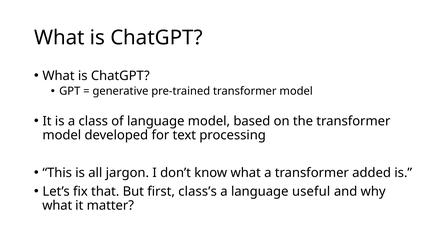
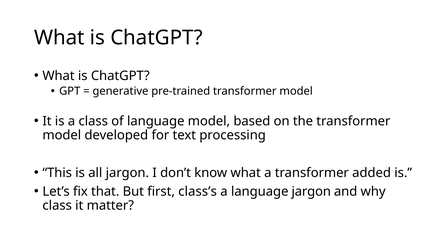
language useful: useful -> jargon
what at (57, 205): what -> class
